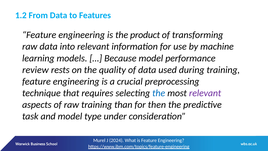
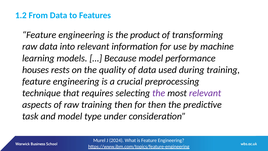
review: review -> houses
the at (159, 93) colour: blue -> purple
training than: than -> then
